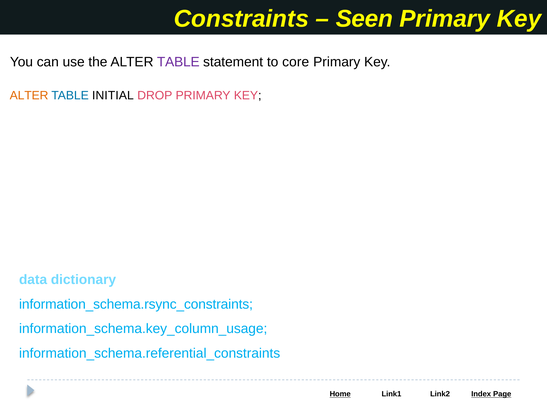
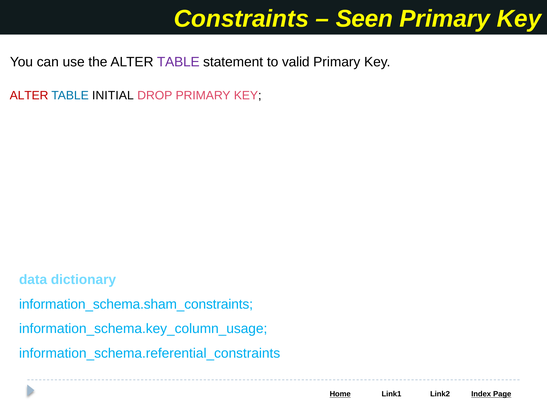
core: core -> valid
ALTER at (29, 95) colour: orange -> red
information_schema.rsync_constraints: information_schema.rsync_constraints -> information_schema.sham_constraints
